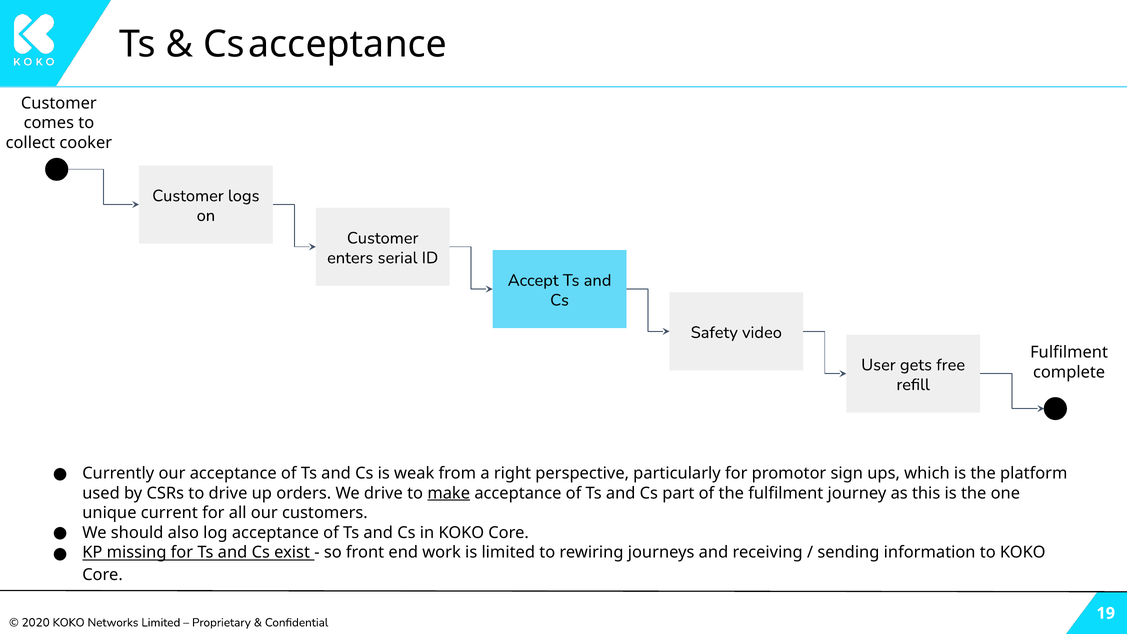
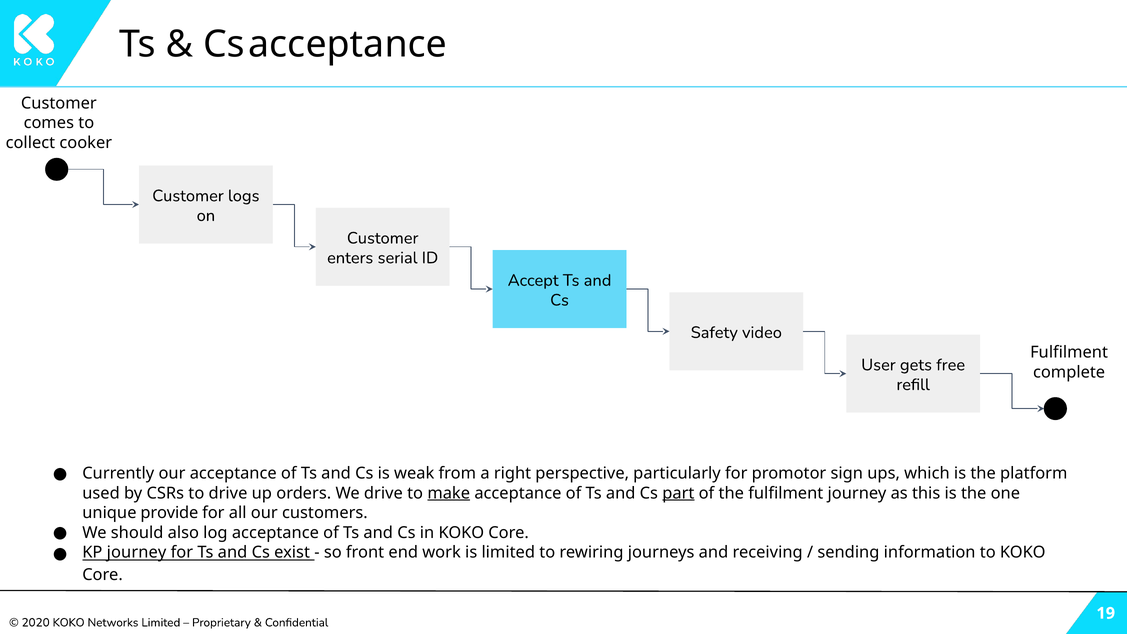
part underline: none -> present
current: current -> provide
KP missing: missing -> journey
